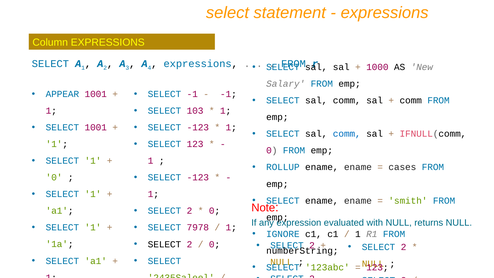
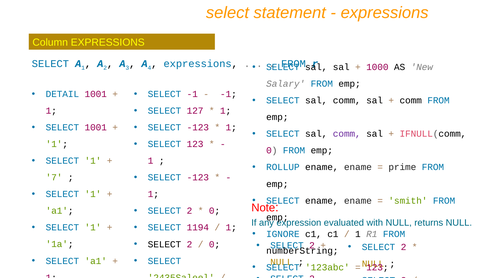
APPEAR: APPEAR -> DETAIL
103: 103 -> 127
comm at (347, 134) colour: blue -> purple
cases: cases -> prime
0 at (54, 177): 0 -> 7
7978: 7978 -> 1194
